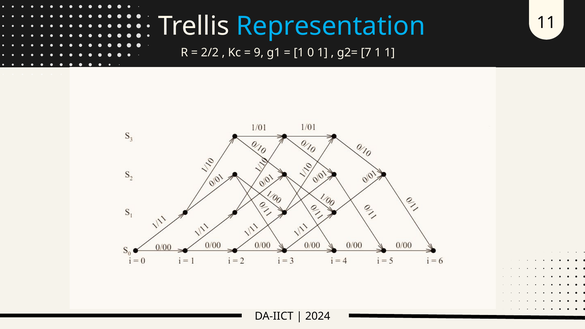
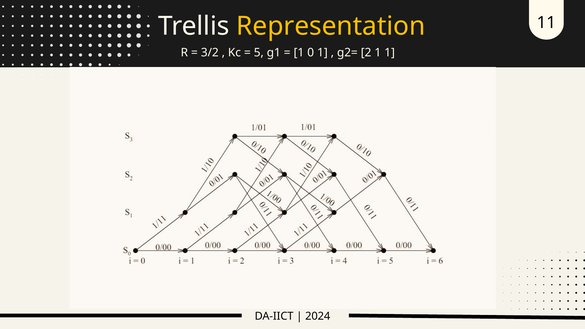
Representation colour: light blue -> yellow
2/2: 2/2 -> 3/2
9: 9 -> 5
7: 7 -> 2
